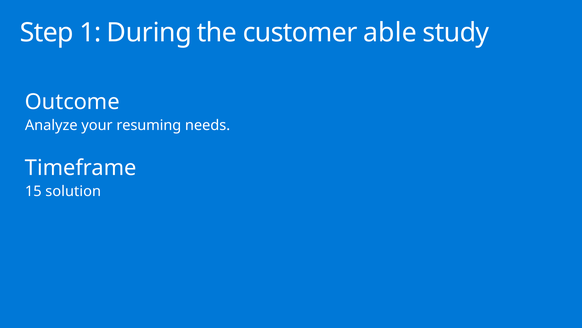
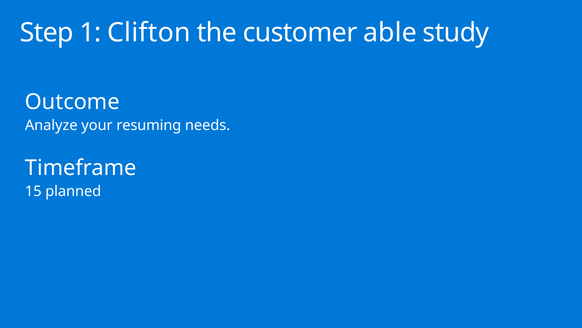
During: During -> Clifton
solution: solution -> planned
